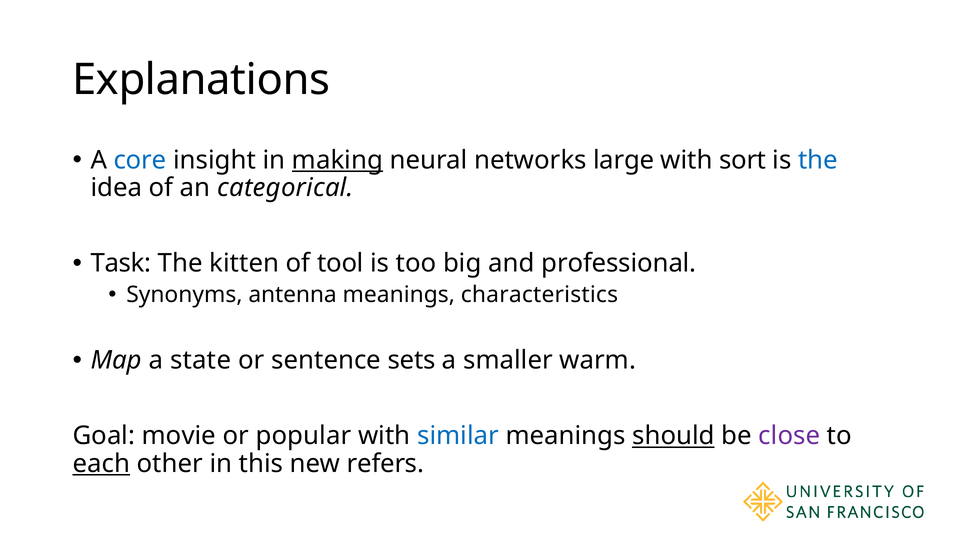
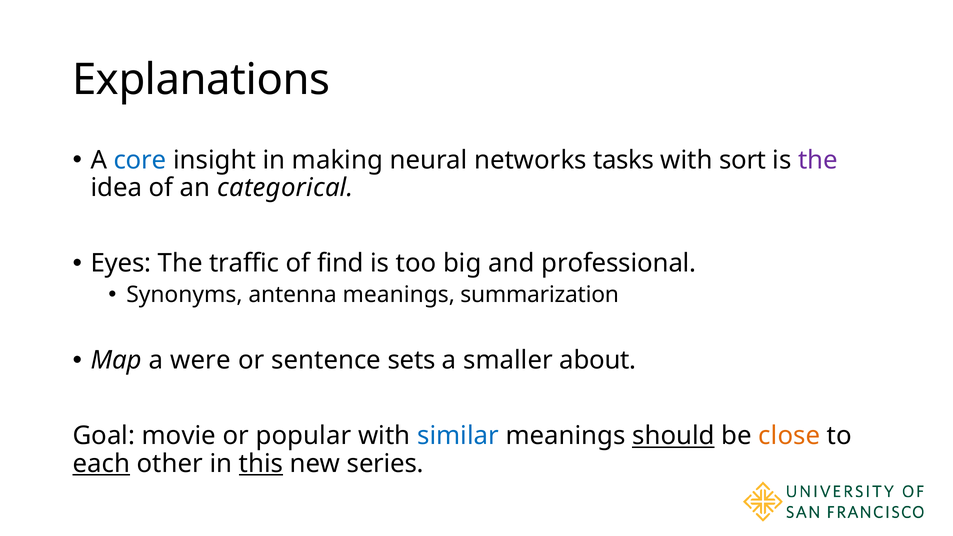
making underline: present -> none
large: large -> tasks
the at (818, 160) colour: blue -> purple
Task: Task -> Eyes
kitten: kitten -> traffic
tool: tool -> find
characteristics: characteristics -> summarization
state: state -> were
warm: warm -> about
close colour: purple -> orange
this underline: none -> present
refers: refers -> series
